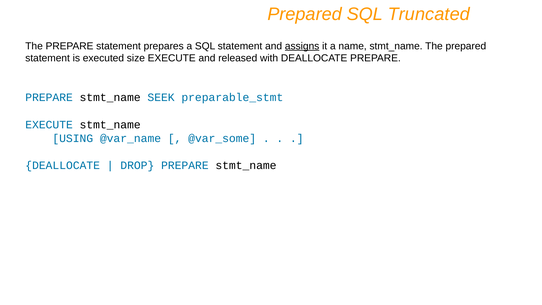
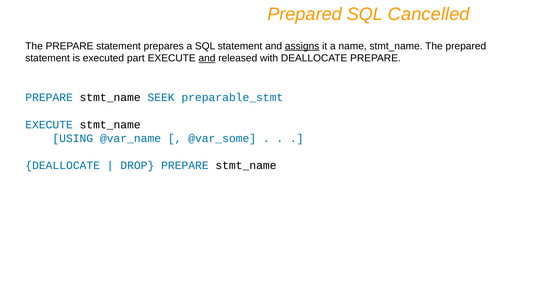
Truncated: Truncated -> Cancelled
size: size -> part
and at (207, 58) underline: none -> present
